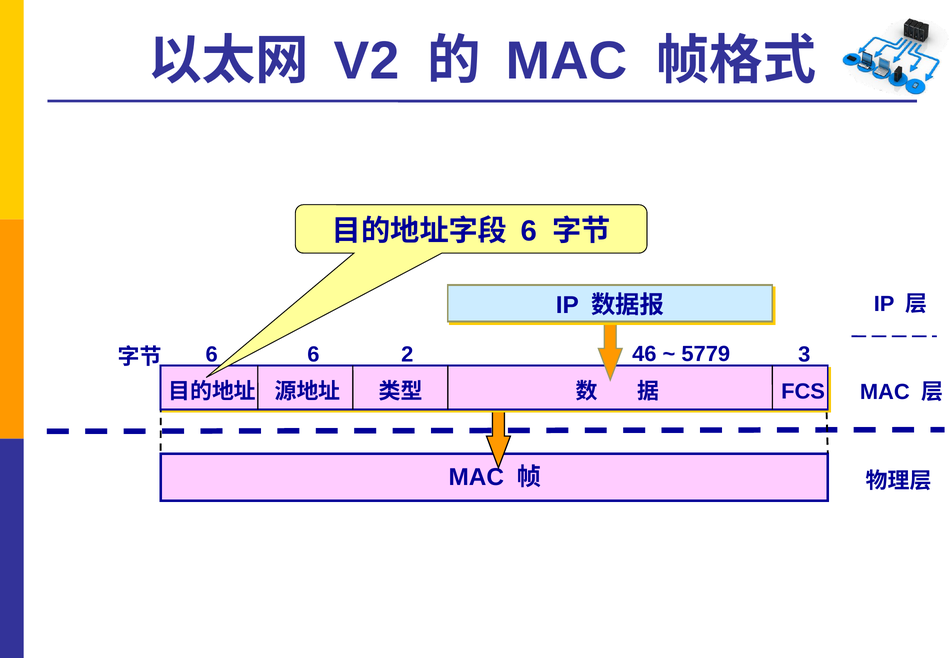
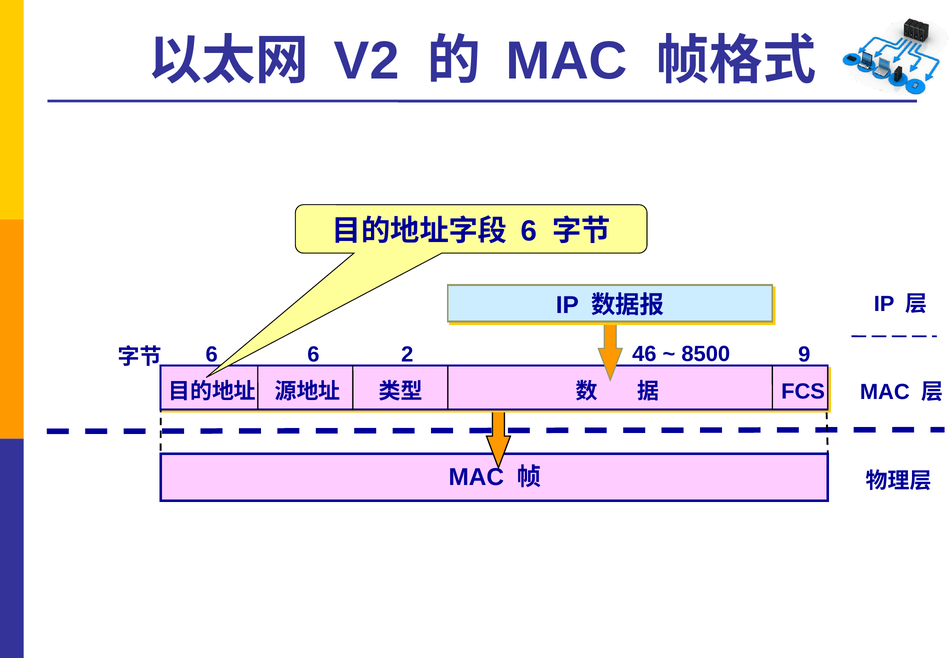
3: 3 -> 9
5779: 5779 -> 8500
